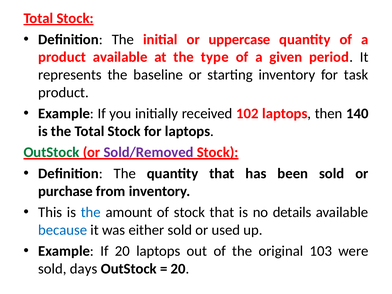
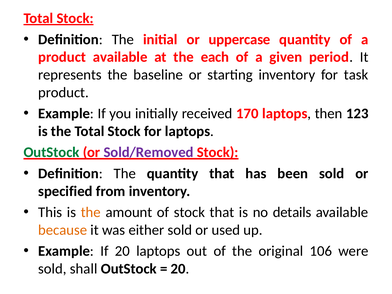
type: type -> each
102: 102 -> 170
140: 140 -> 123
purchase: purchase -> specified
the at (91, 212) colour: blue -> orange
because colour: blue -> orange
103: 103 -> 106
days: days -> shall
